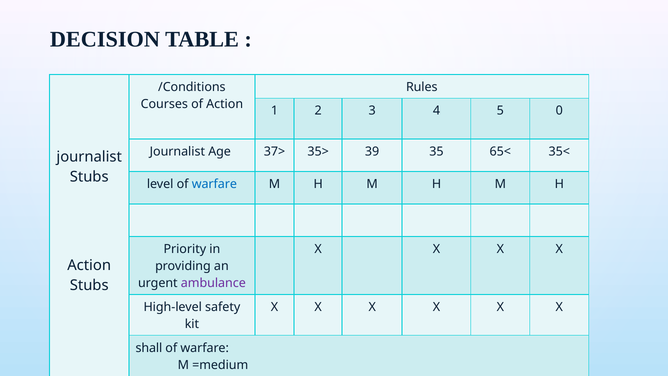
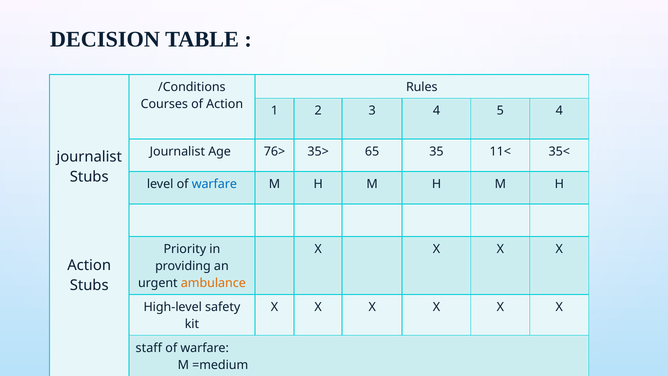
5 0: 0 -> 4
37>: 37> -> 76>
39: 39 -> 65
65<: 65< -> 11<
ambulance colour: purple -> orange
shall: shall -> staff
